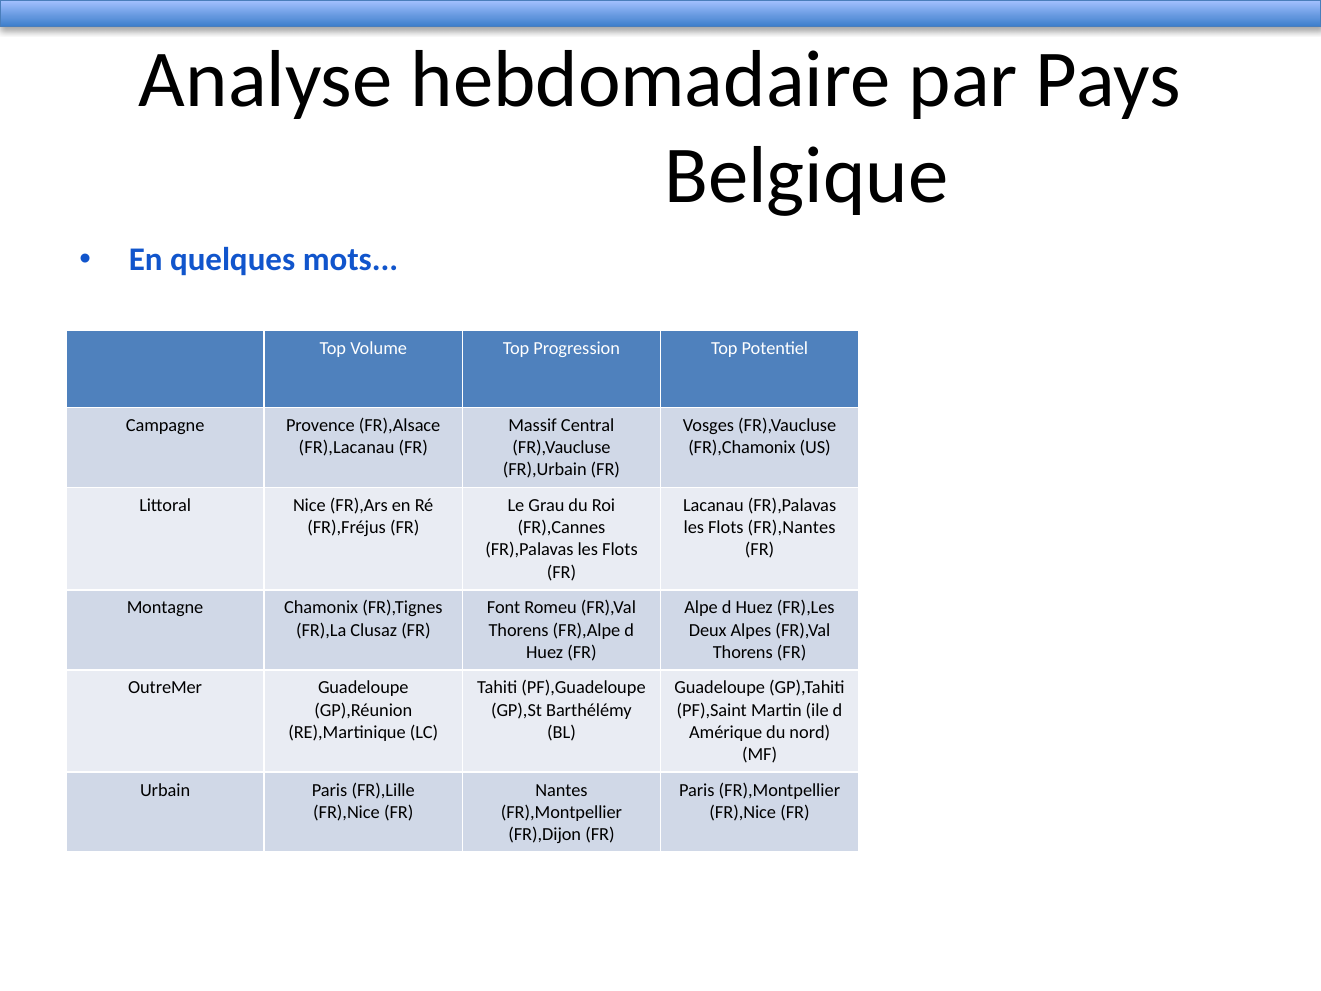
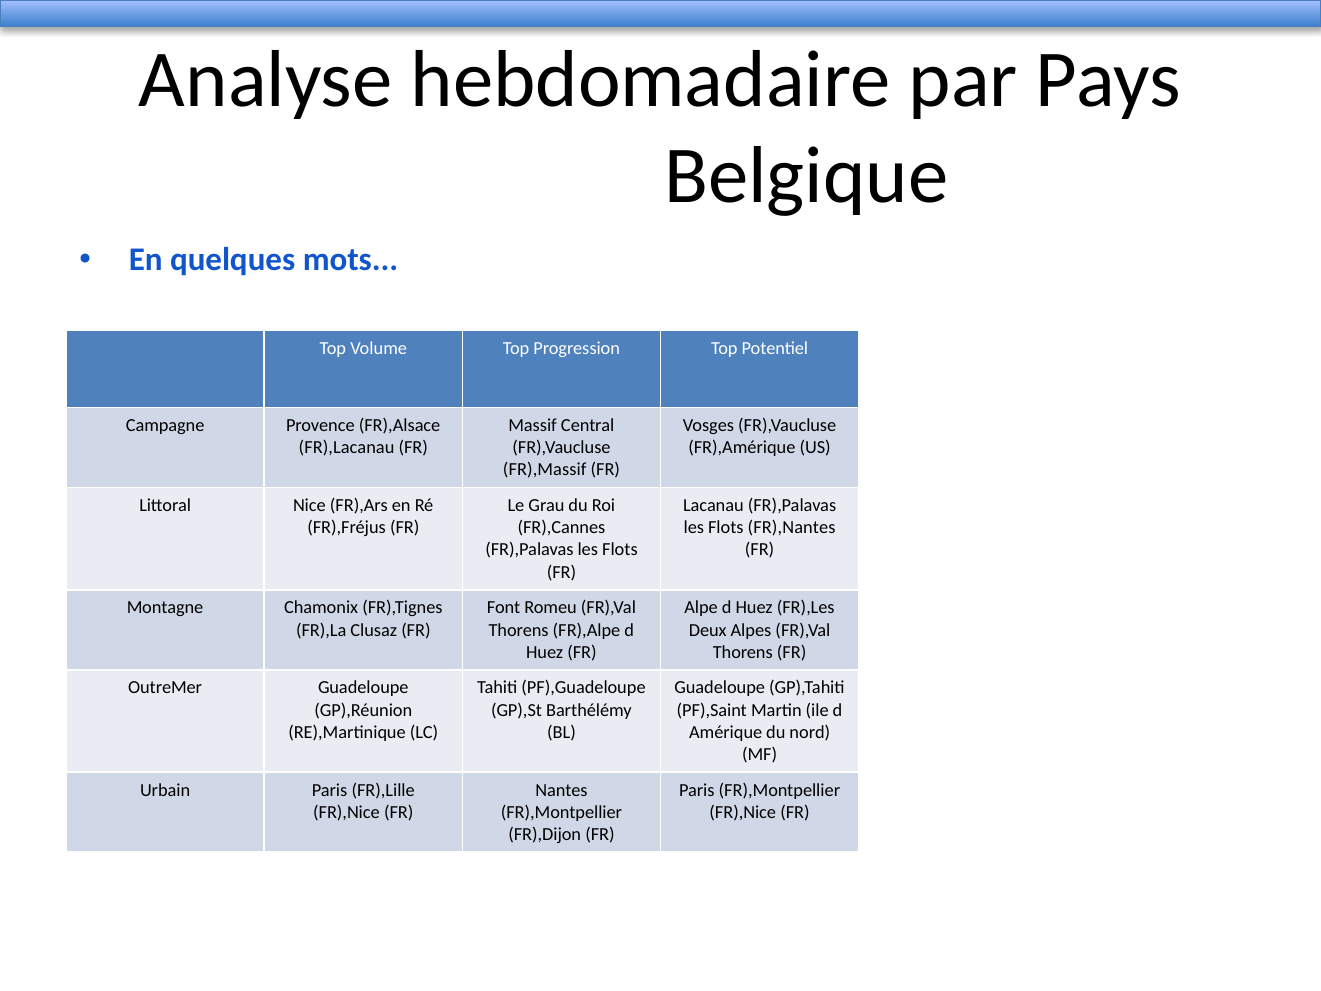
FR),Chamonix: FR),Chamonix -> FR),Amérique
FR),Urbain: FR),Urbain -> FR),Massif
